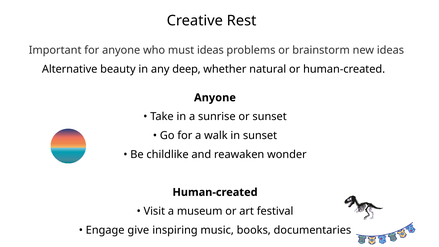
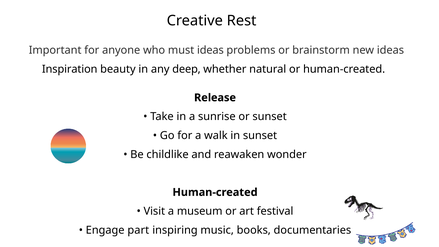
Alternative: Alternative -> Inspiration
Anyone at (215, 98): Anyone -> Release
give: give -> part
